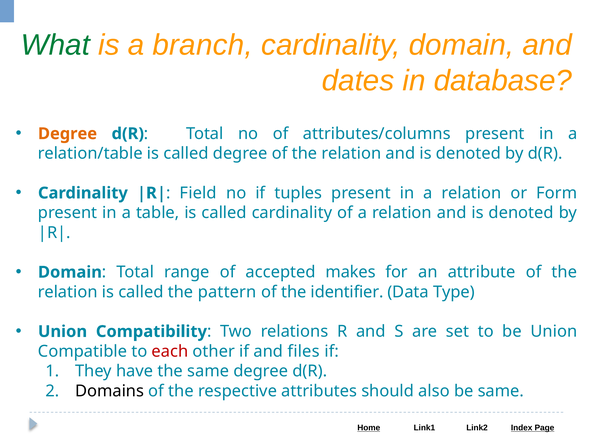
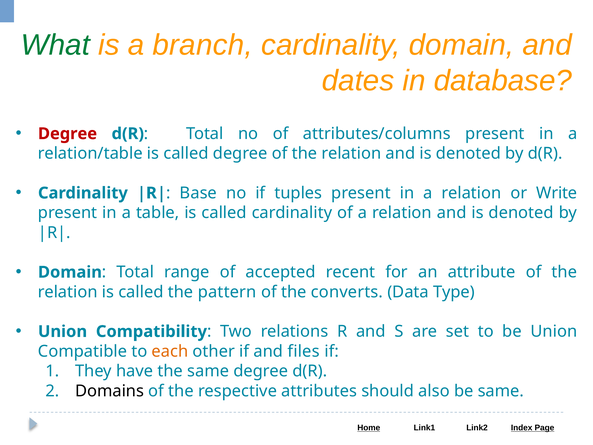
Degree at (68, 134) colour: orange -> red
Field: Field -> Base
Form: Form -> Write
makes: makes -> recent
identifier: identifier -> converts
each colour: red -> orange
